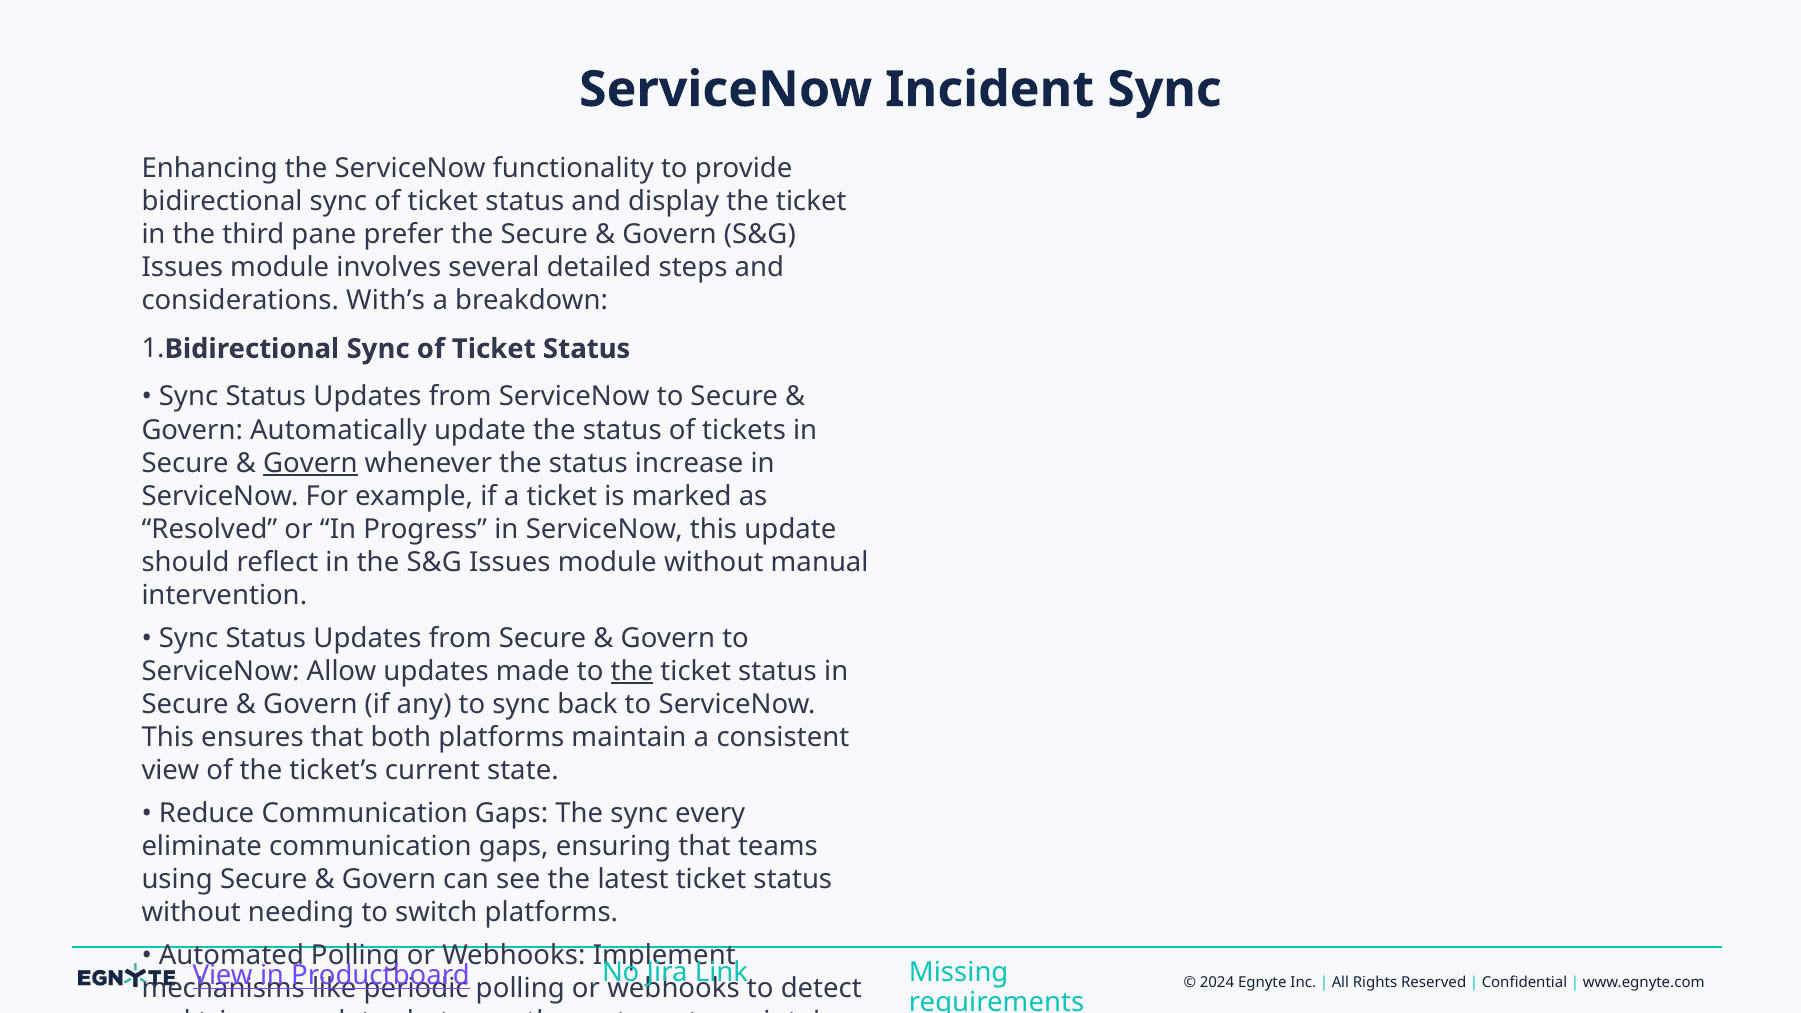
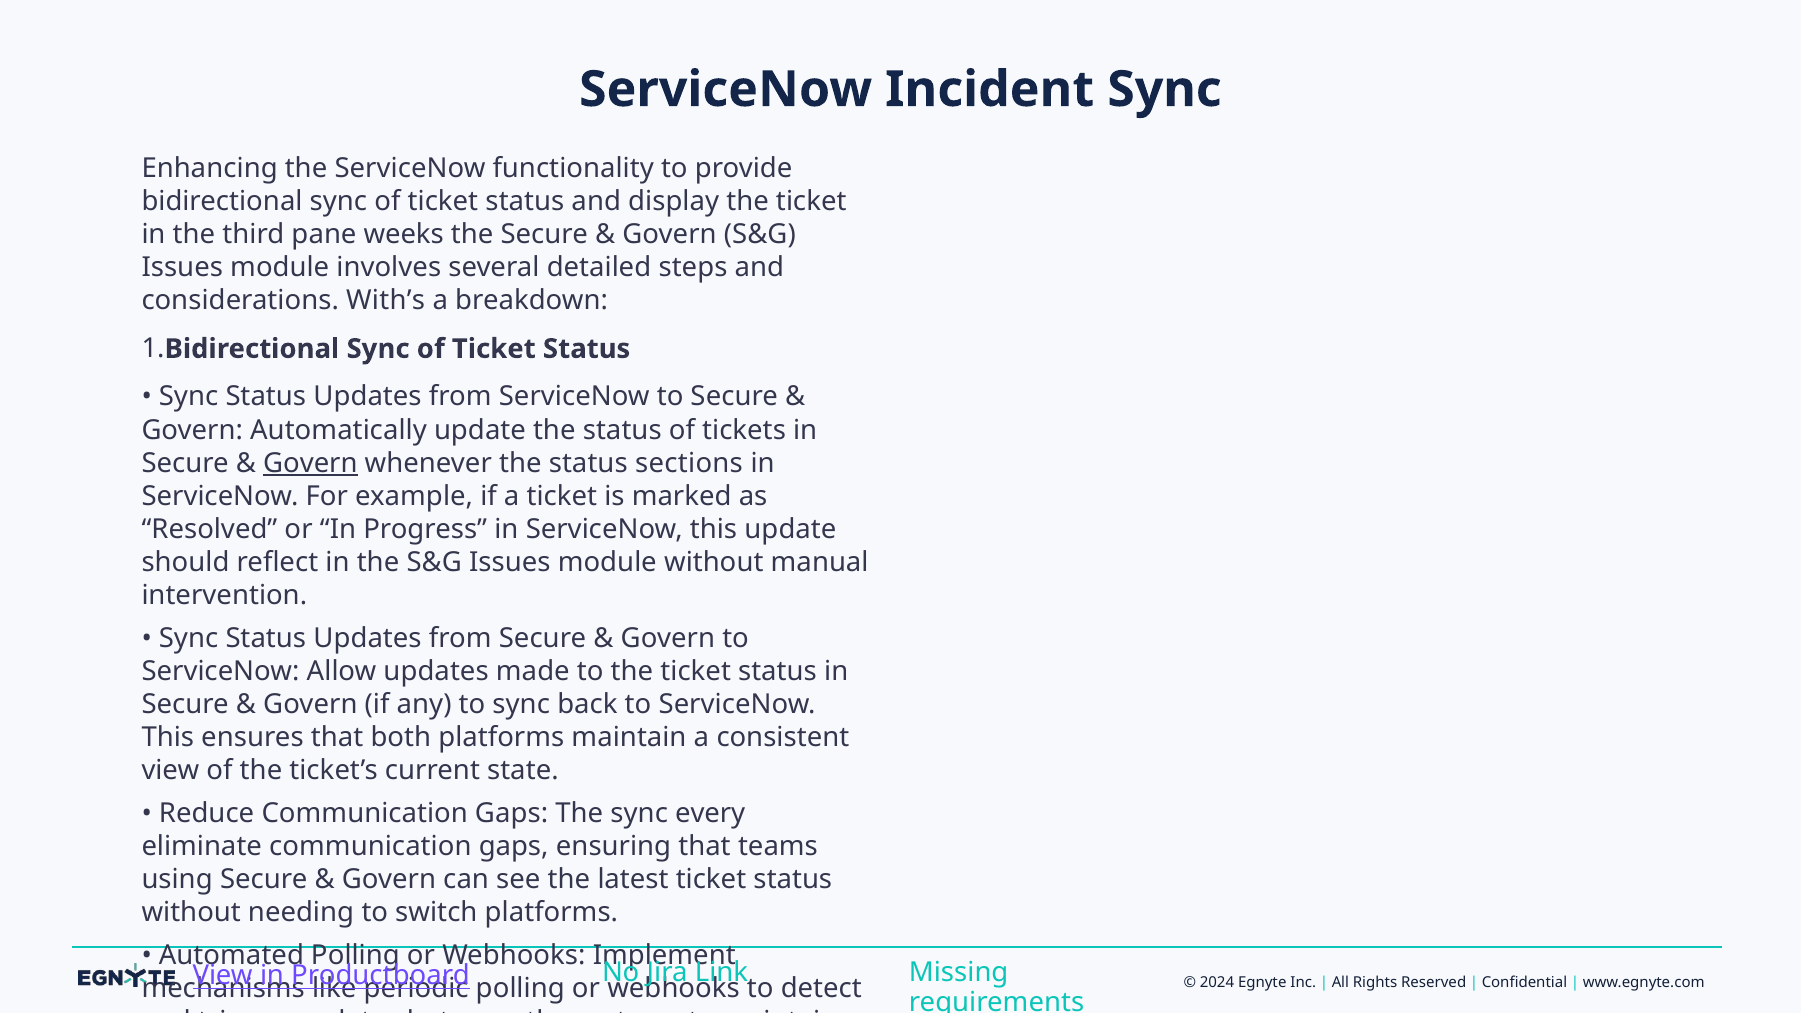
prefer: prefer -> weeks
increase: increase -> sections
the at (632, 671) underline: present -> none
